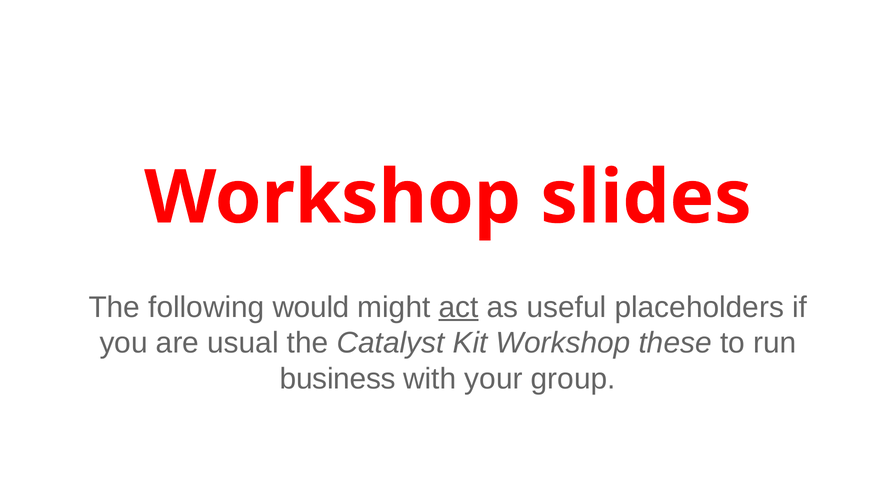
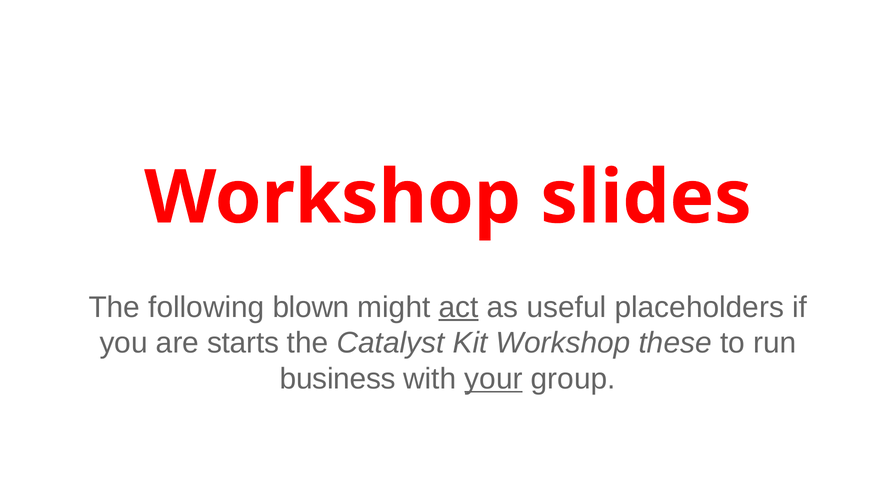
would: would -> blown
usual: usual -> starts
your underline: none -> present
